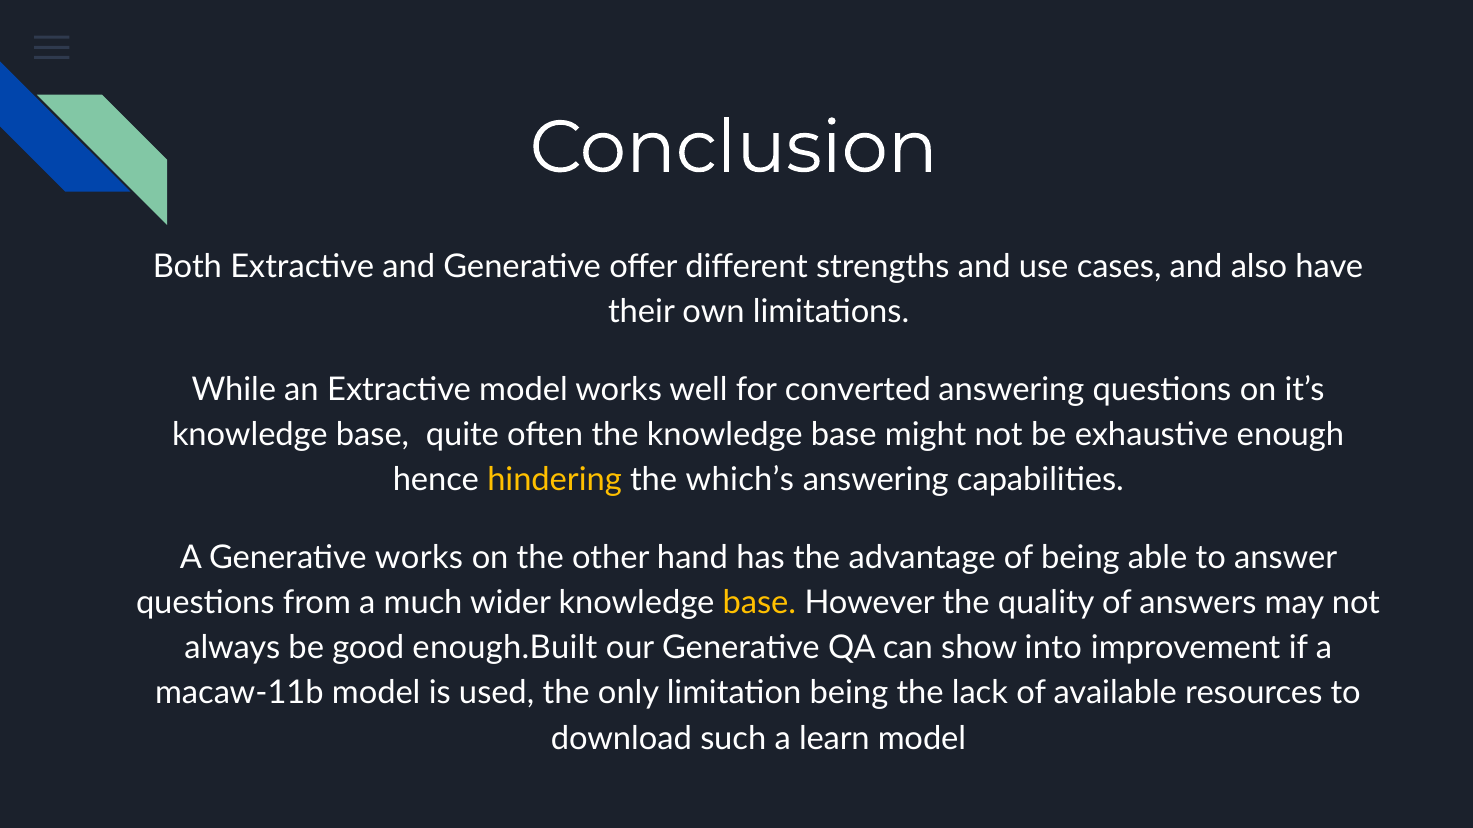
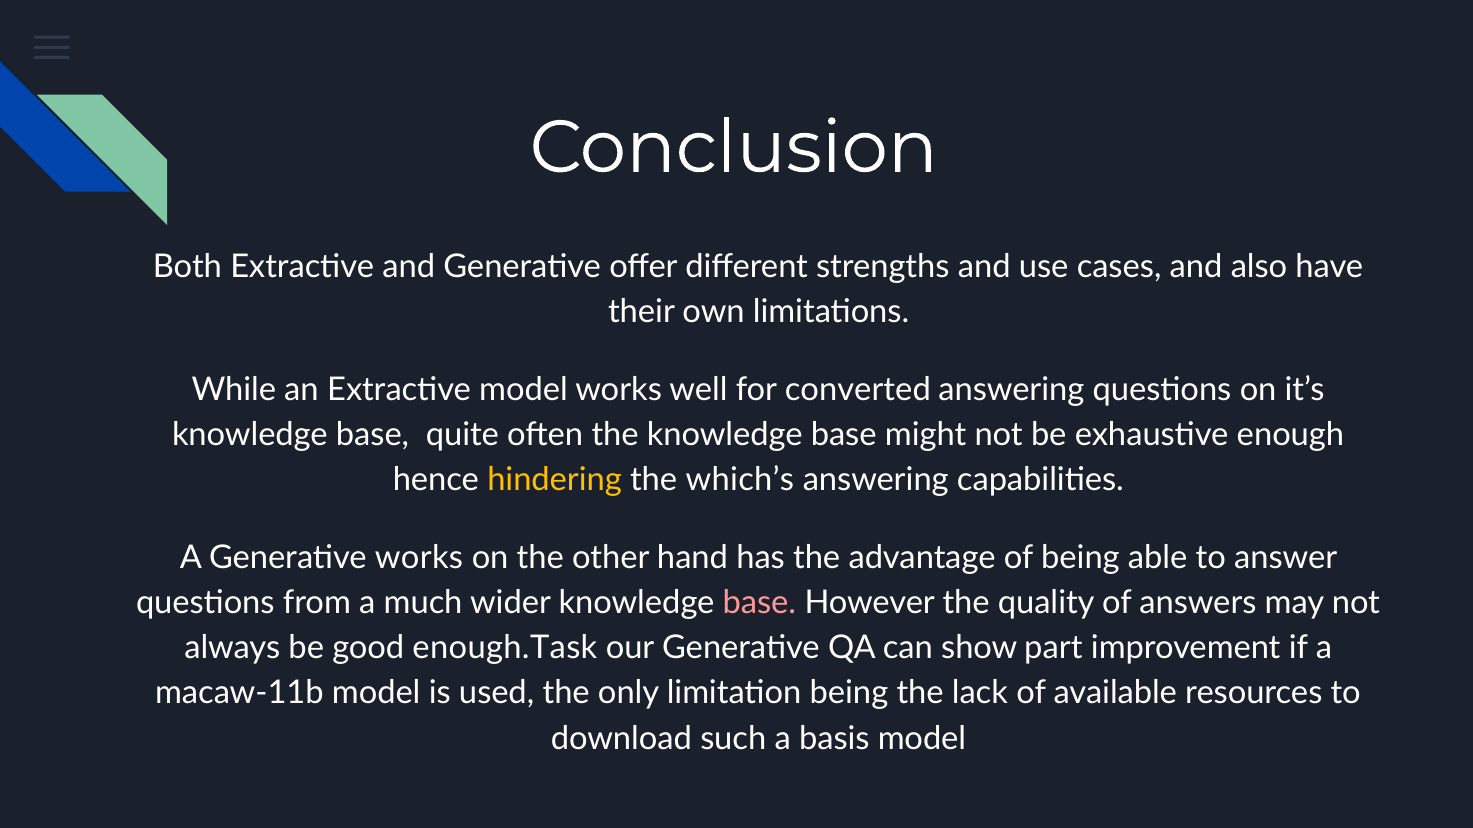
base at (759, 603) colour: yellow -> pink
enough.Built: enough.Built -> enough.Task
into: into -> part
learn: learn -> basis
